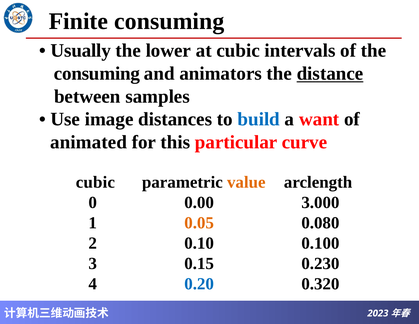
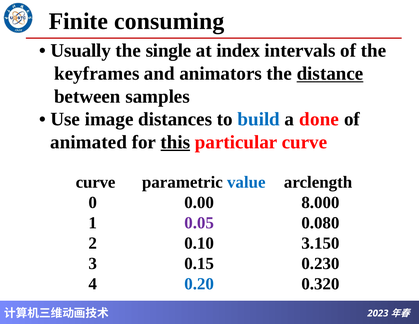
lower: lower -> single
at cubic: cubic -> index
consuming at (97, 73): consuming -> keyframes
want: want -> done
this underline: none -> present
value colour: orange -> blue
cubic at (95, 182): cubic -> curve
3.000: 3.000 -> 8.000
0.05 colour: orange -> purple
0.100: 0.100 -> 3.150
